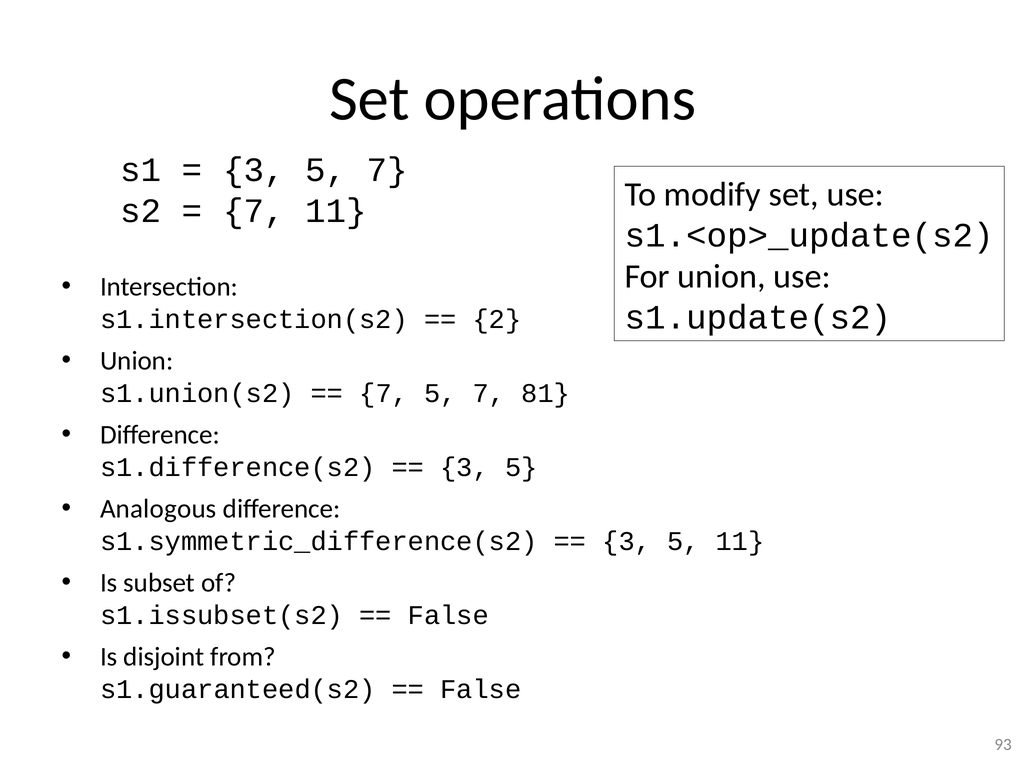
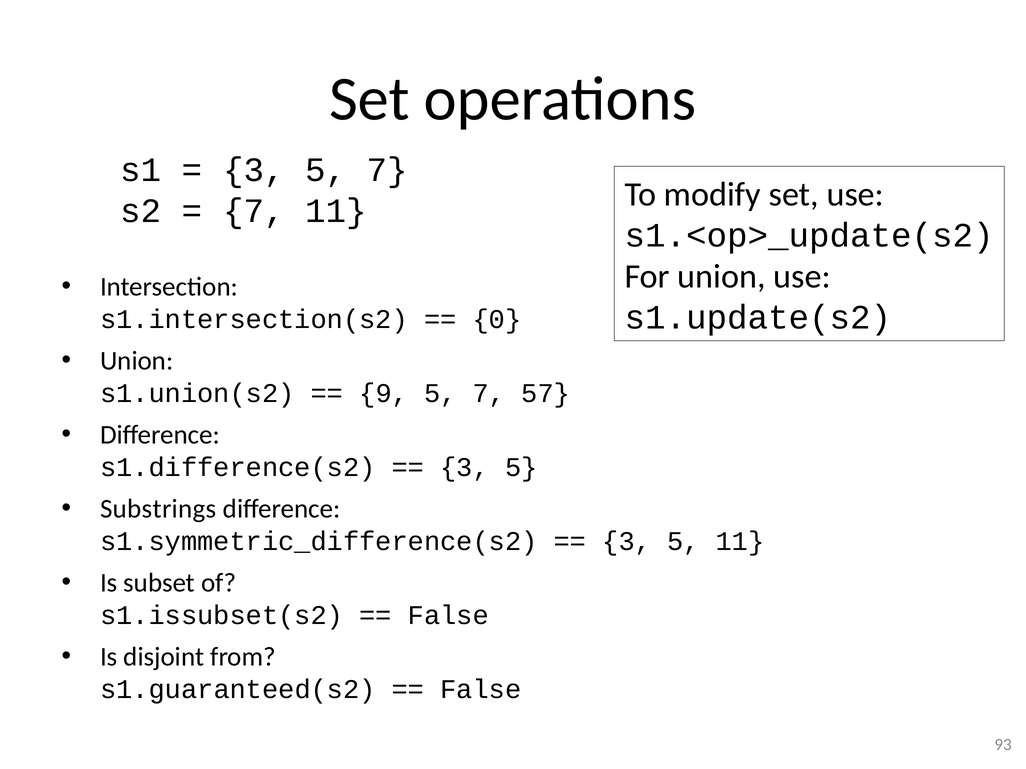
2: 2 -> 0
7 at (384, 393): 7 -> 9
81: 81 -> 57
Analogous: Analogous -> Substrings
